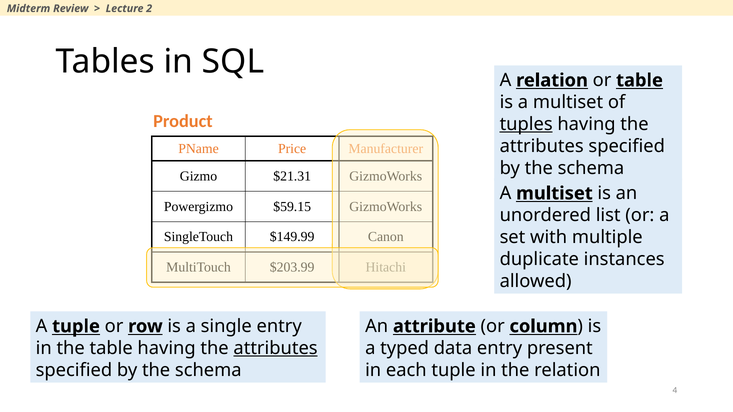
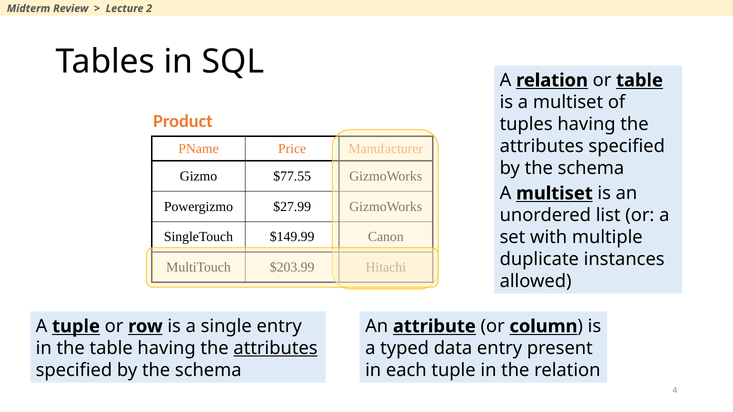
tuples underline: present -> none
$21.31: $21.31 -> $77.55
$59.15: $59.15 -> $27.99
